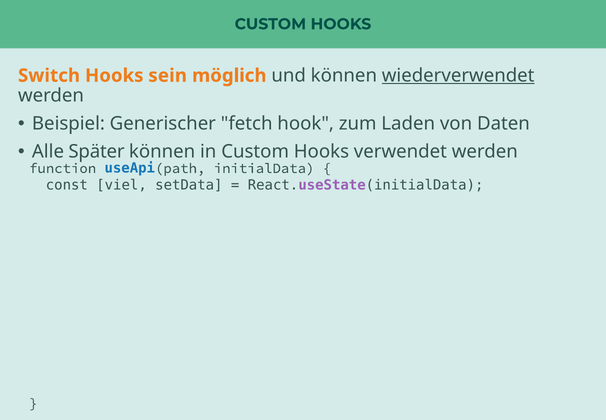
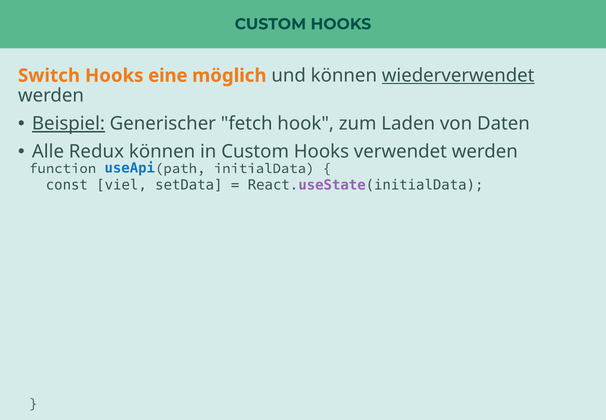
sein: sein -> eine
Beispiel underline: none -> present
Später: Später -> Redux
